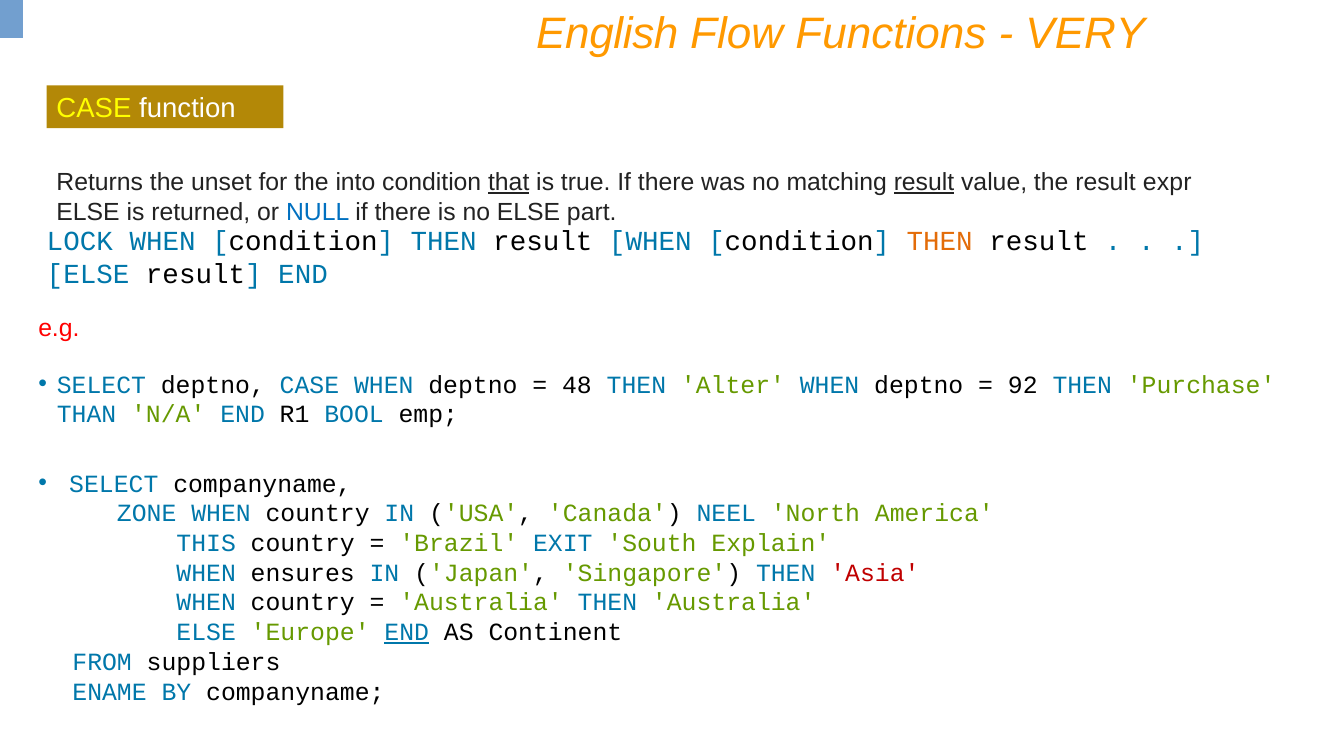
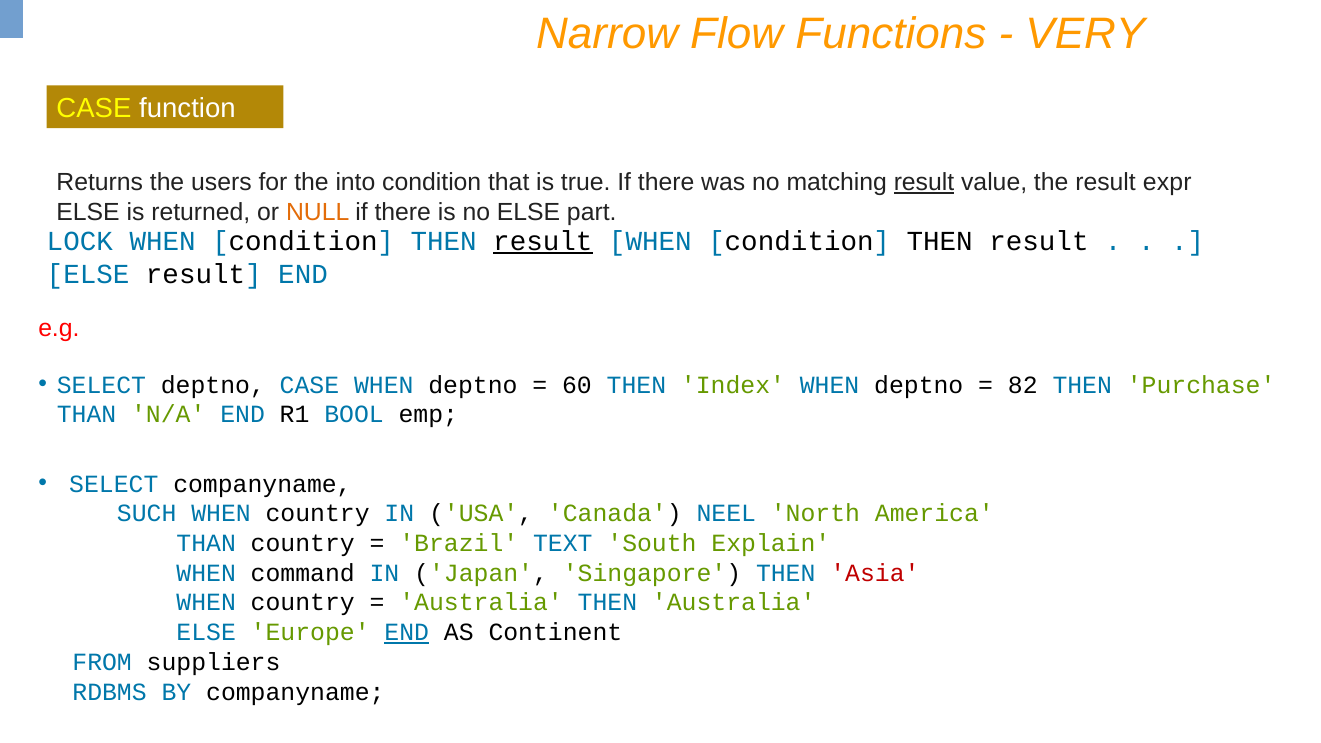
English: English -> Narrow
unset: unset -> users
that underline: present -> none
NULL colour: blue -> orange
result at (543, 241) underline: none -> present
THEN at (940, 241) colour: orange -> black
48: 48 -> 60
Alter: Alter -> Index
92: 92 -> 82
ZONE: ZONE -> SUCH
THIS at (206, 543): THIS -> THAN
EXIT: EXIT -> TEXT
ensures: ensures -> command
ENAME: ENAME -> RDBMS
